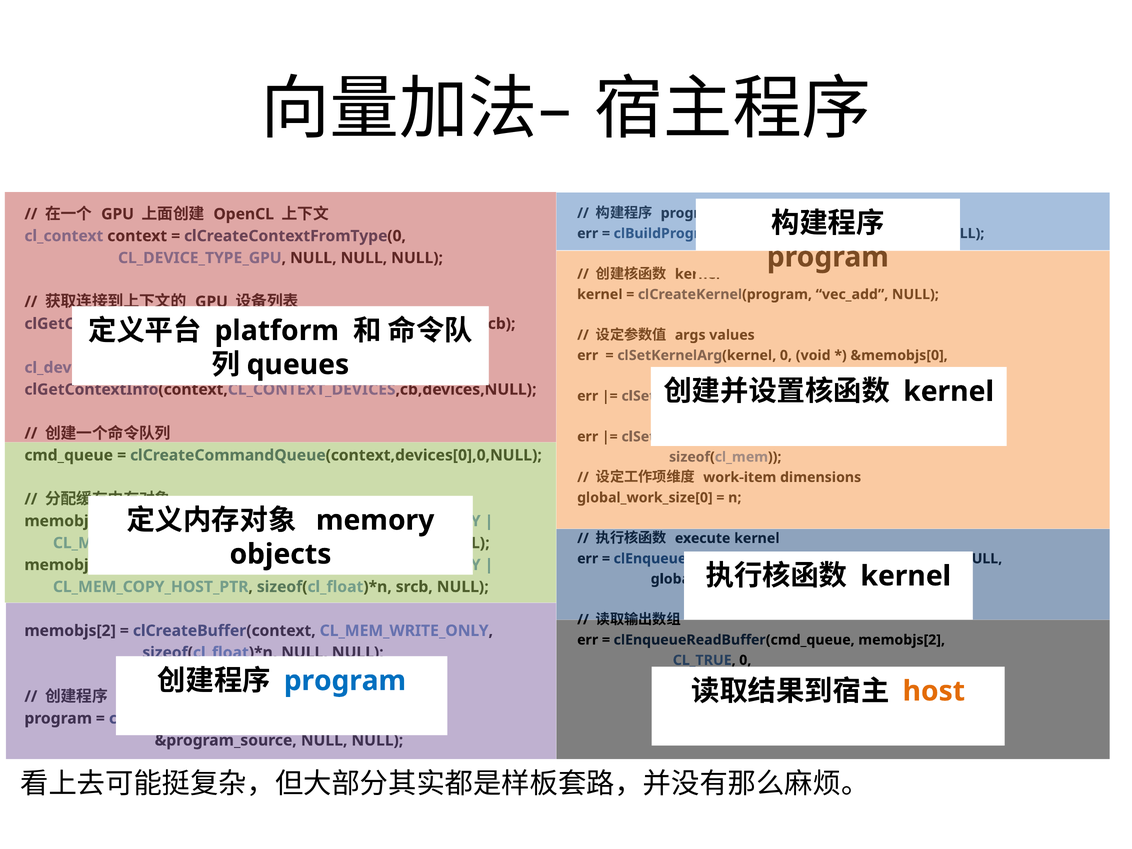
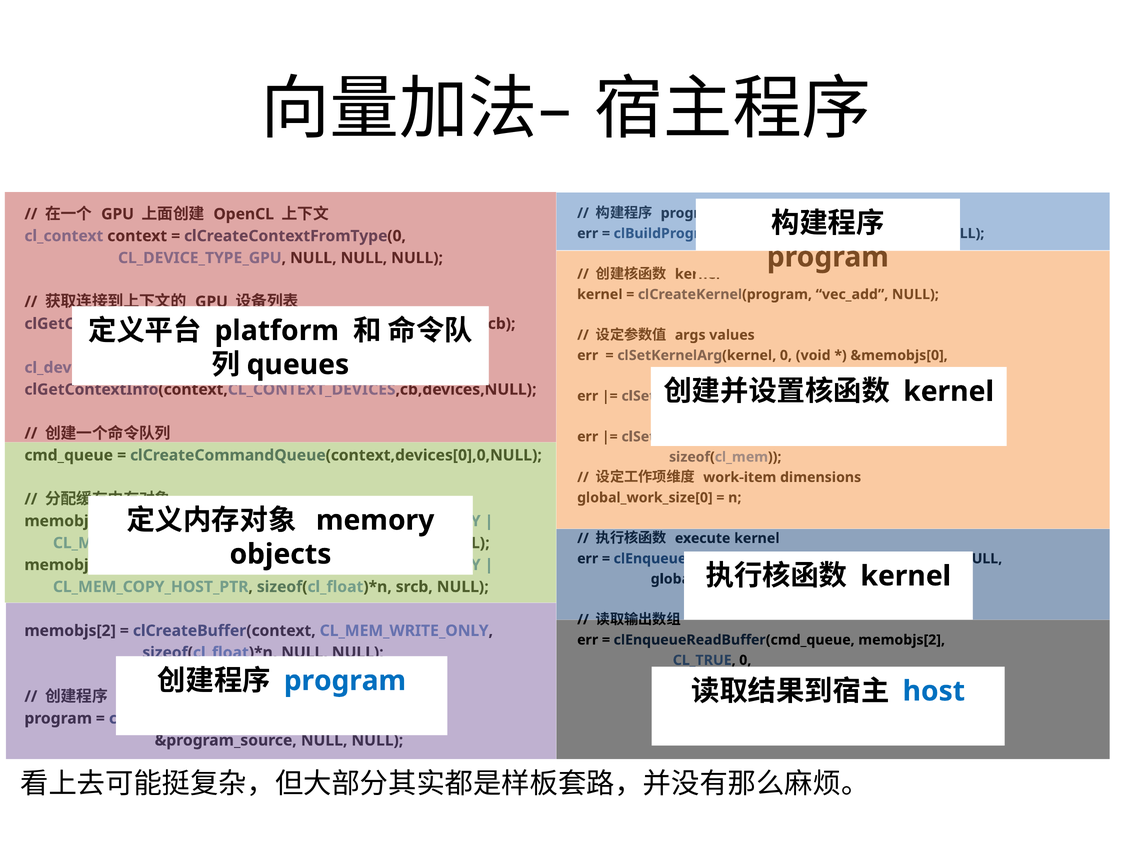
host colour: orange -> blue
